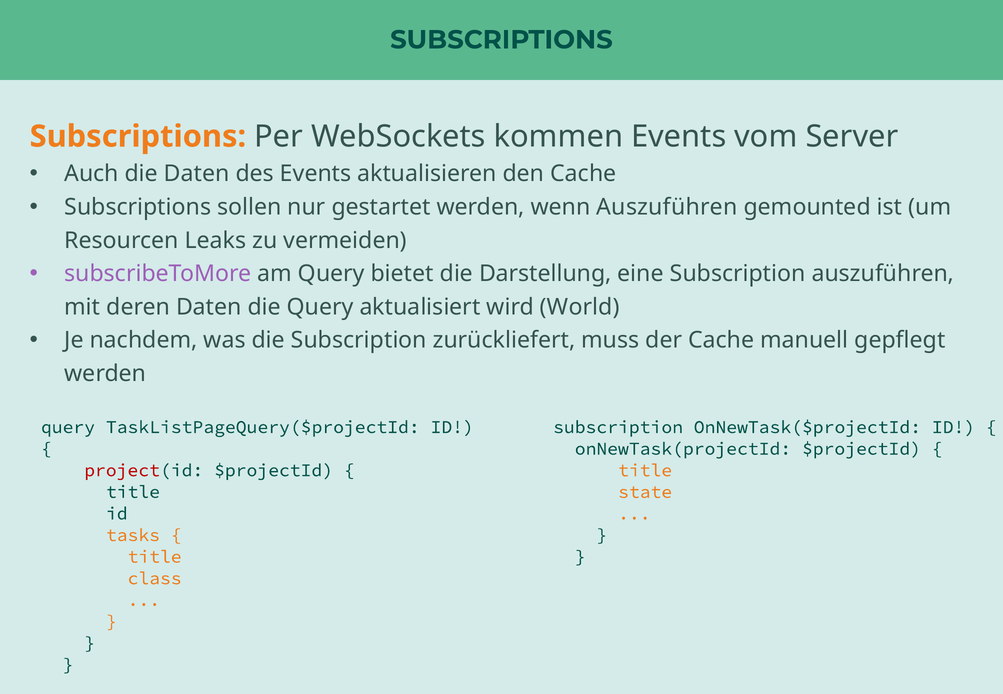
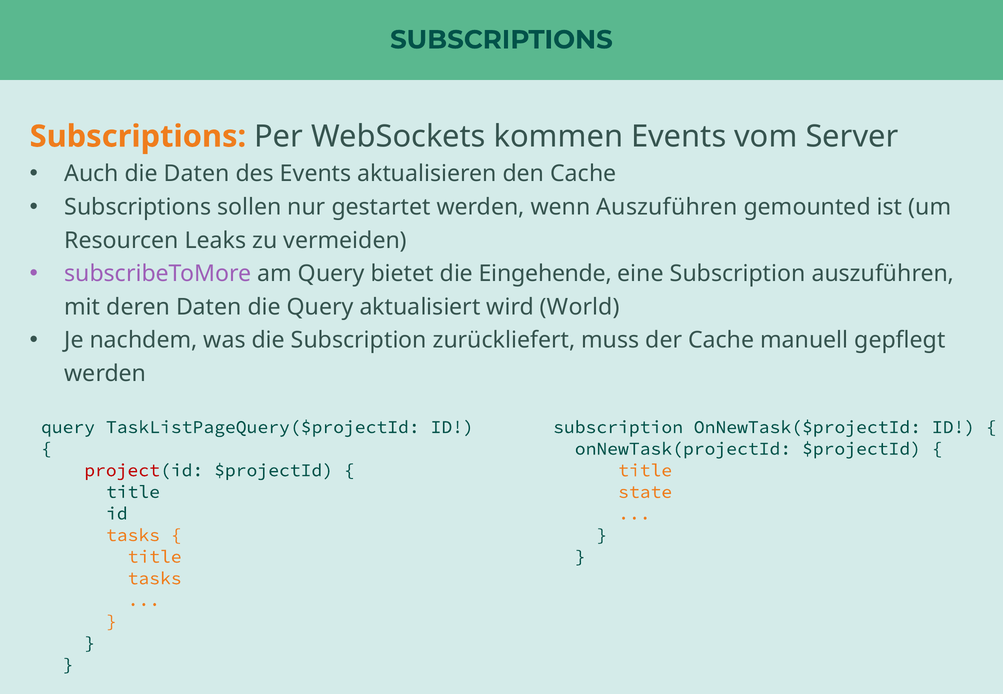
Darstellung: Darstellung -> Eingehende
class at (155, 579): class -> tasks
